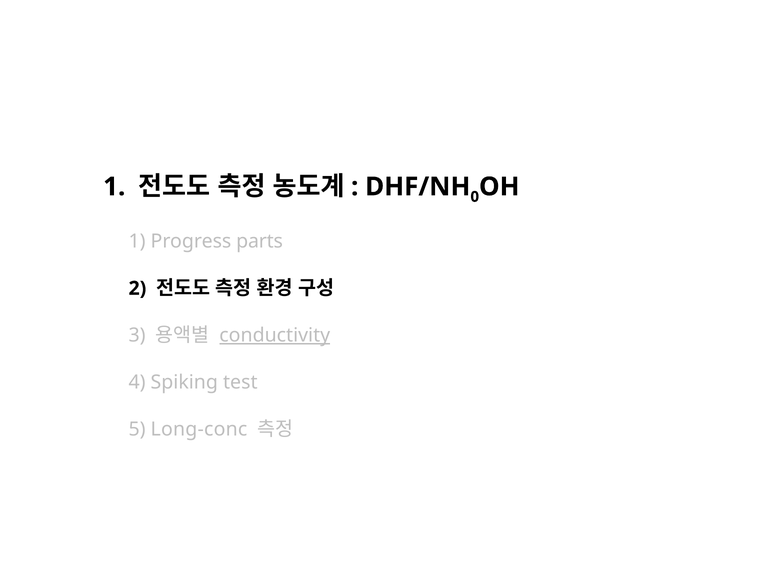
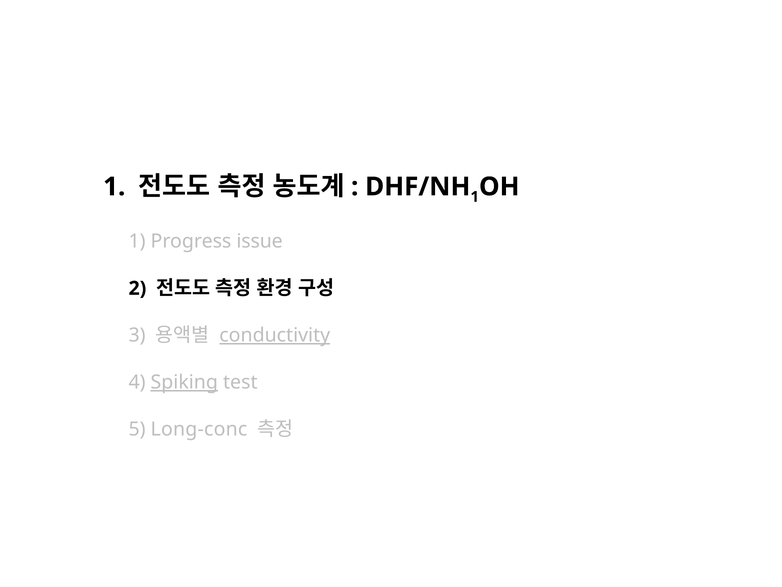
0 at (475, 197): 0 -> 1
parts: parts -> issue
Spiking underline: none -> present
